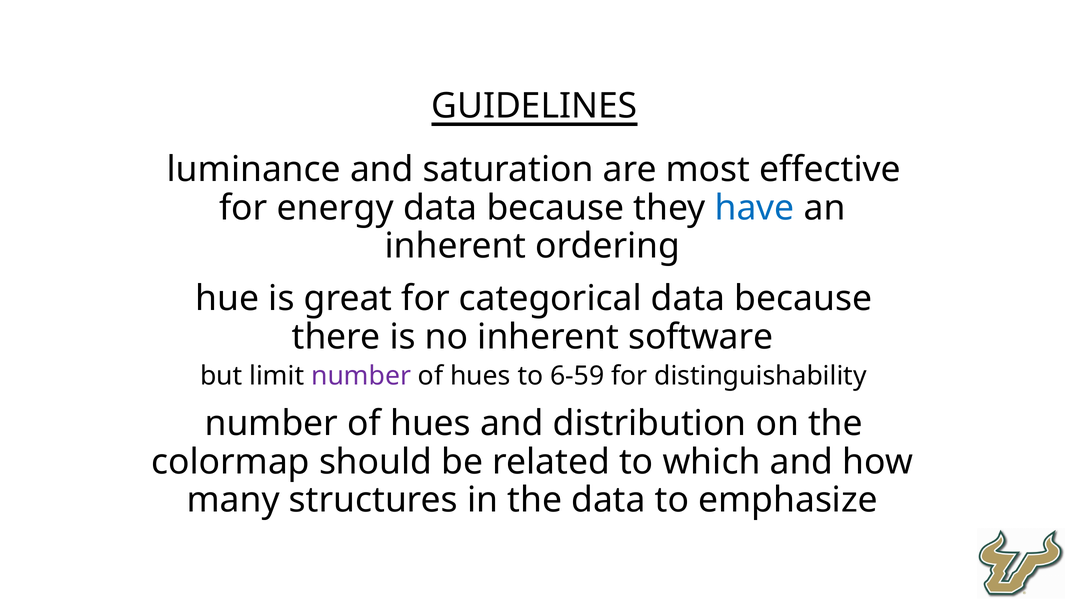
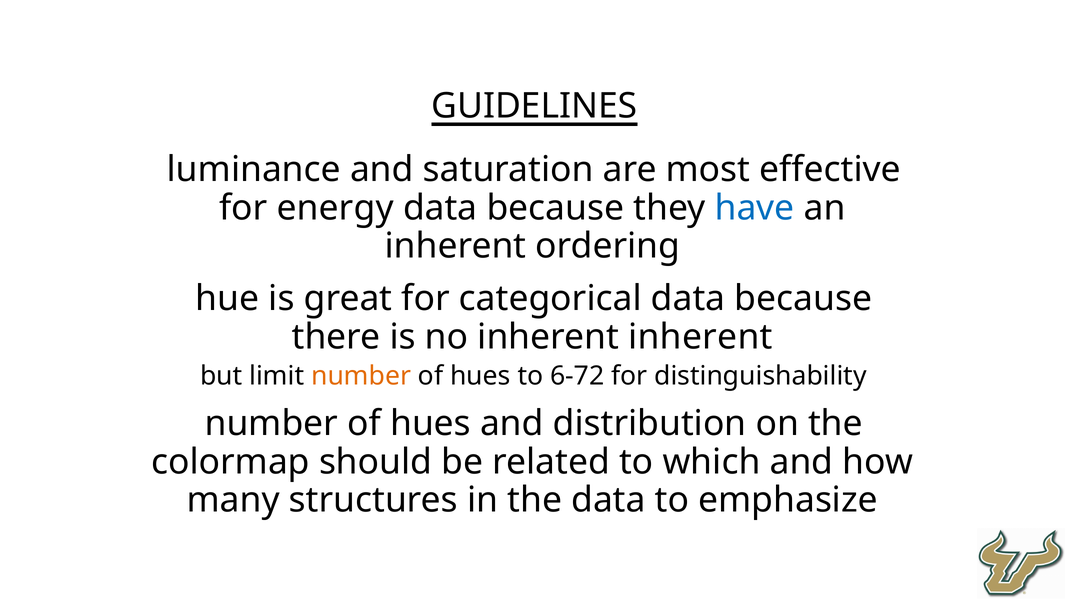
inherent software: software -> inherent
number at (361, 376) colour: purple -> orange
6-59: 6-59 -> 6-72
